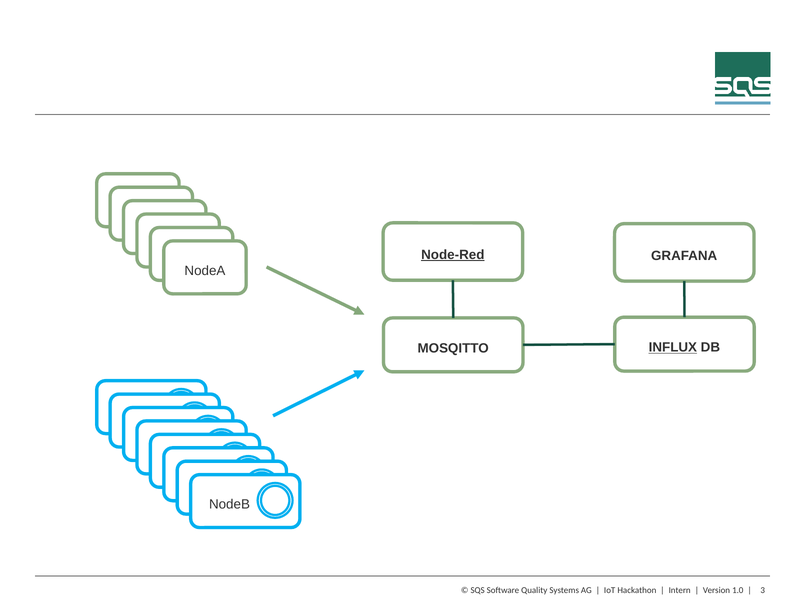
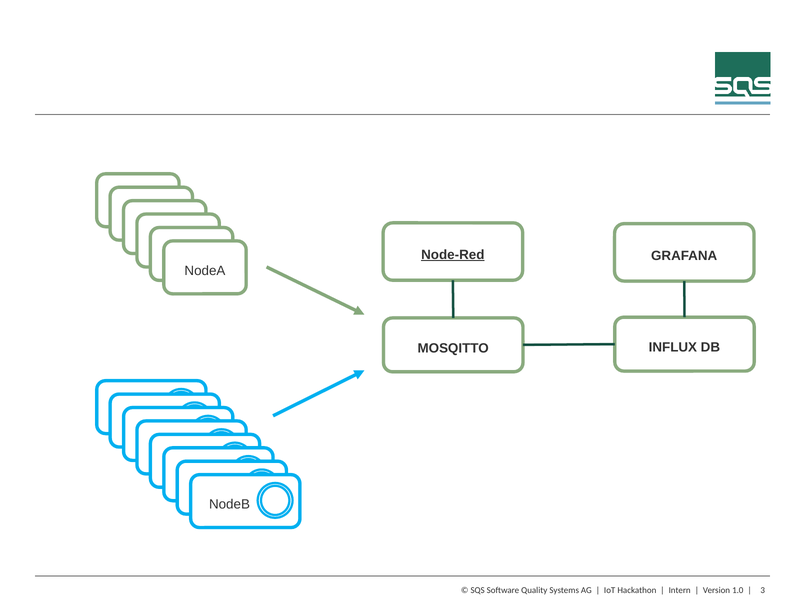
INFLUX underline: present -> none
